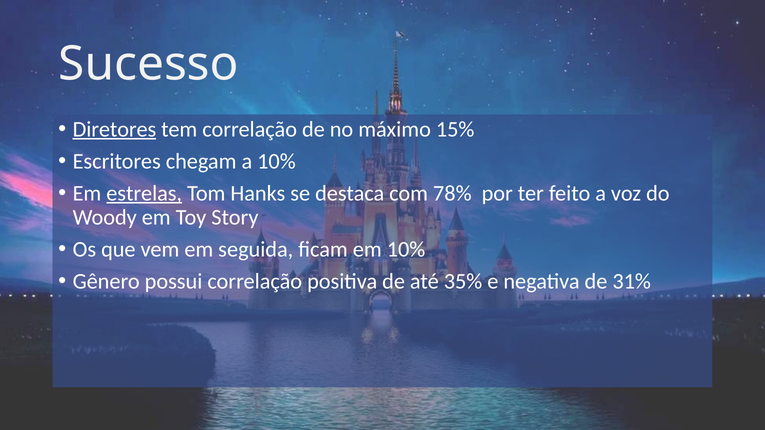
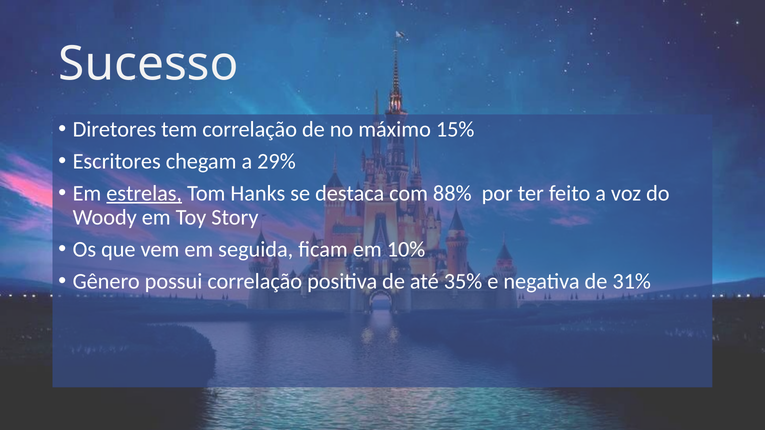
Diretores underline: present -> none
a 10%: 10% -> 29%
78%: 78% -> 88%
